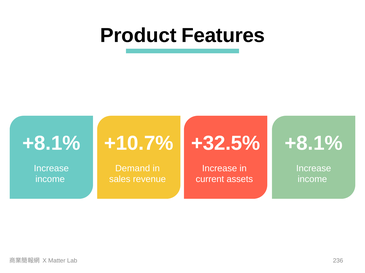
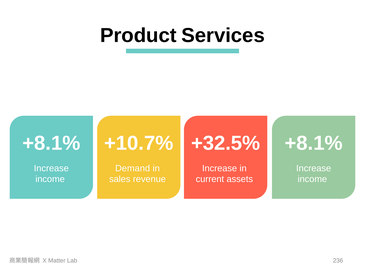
Features: Features -> Services
